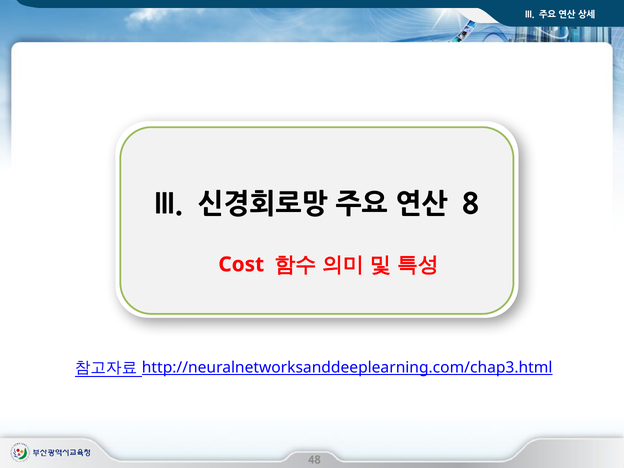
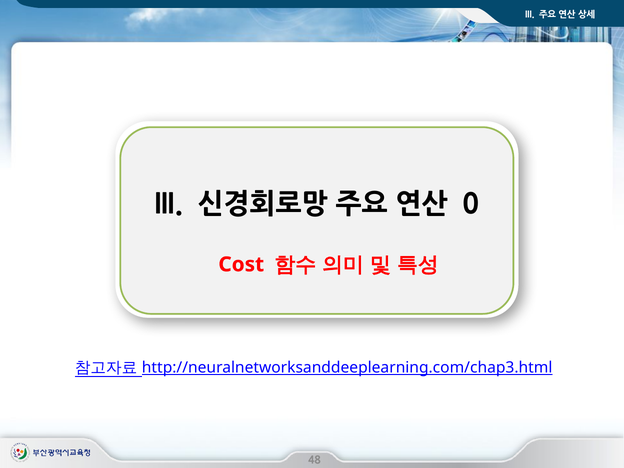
8: 8 -> 0
